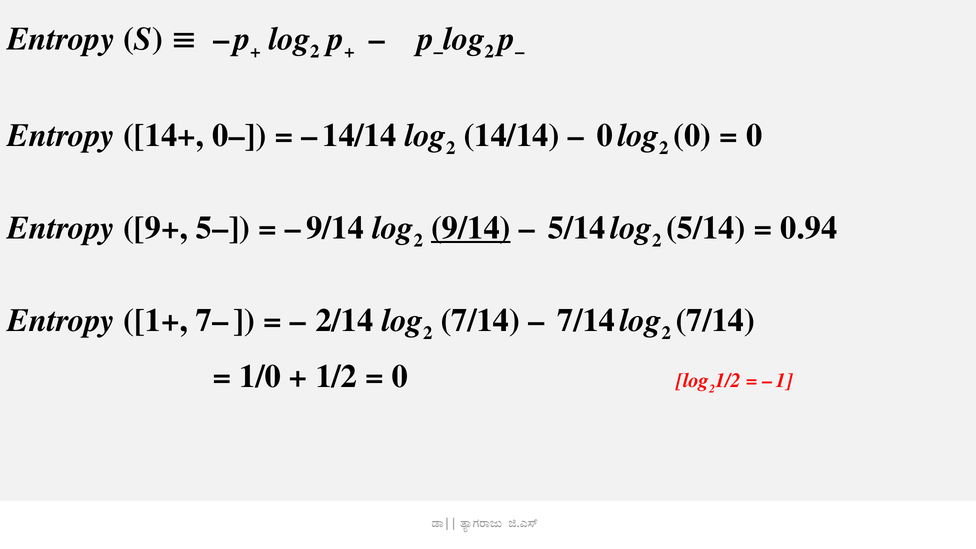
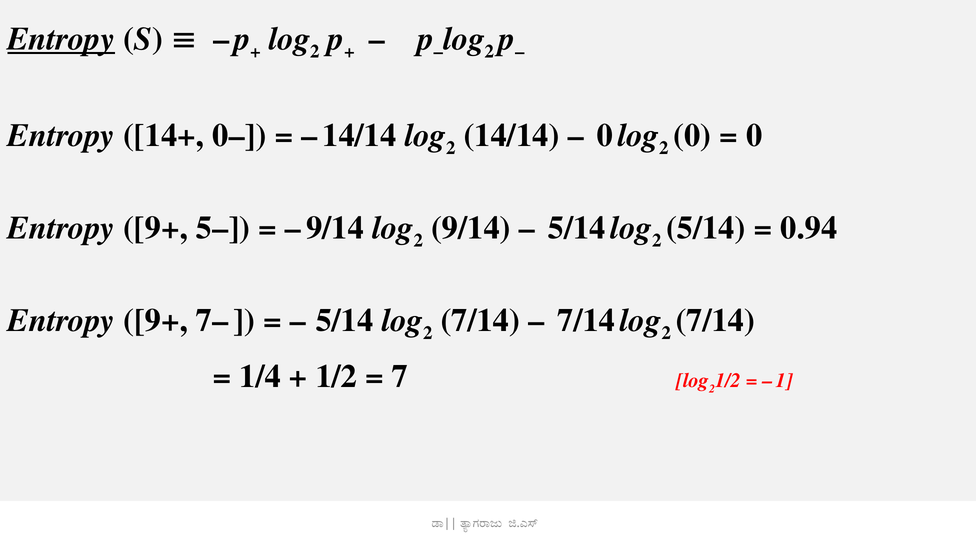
Entropy at (61, 39) underline: none -> present
9/14 at (471, 228) underline: present -> none
1+ at (156, 320): 1+ -> 9+
2/14 at (344, 320): 2/14 -> 5/14
1/0: 1/0 -> 1/4
0 at (400, 377): 0 -> 7
